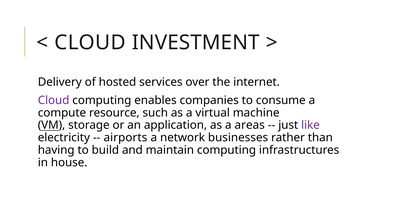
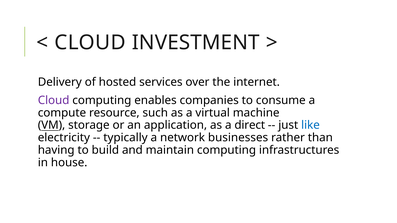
areas: areas -> direct
like colour: purple -> blue
airports: airports -> typically
